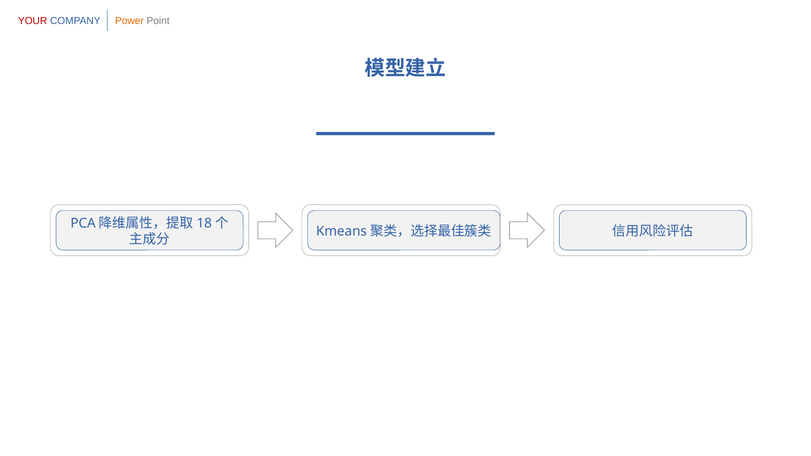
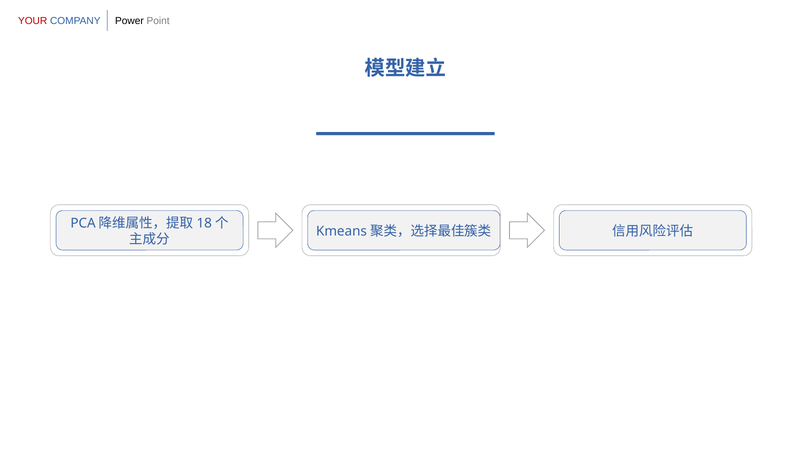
Power colour: orange -> black
